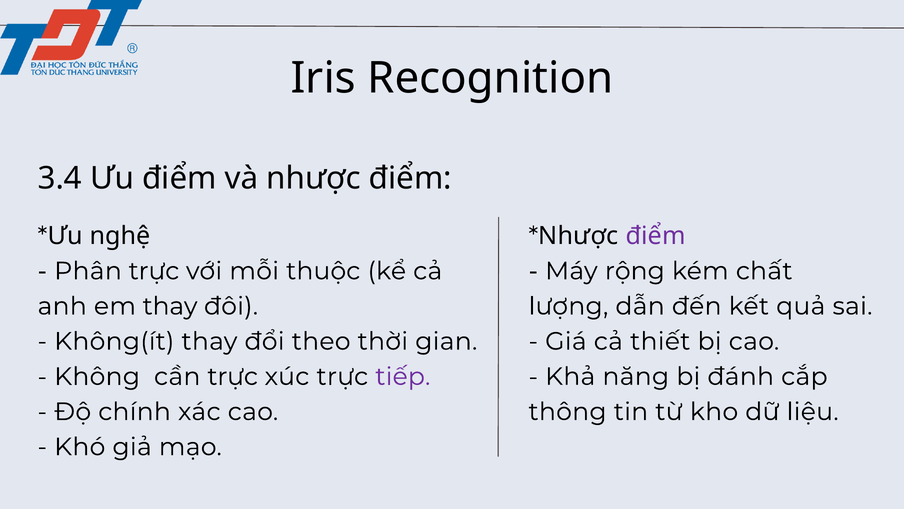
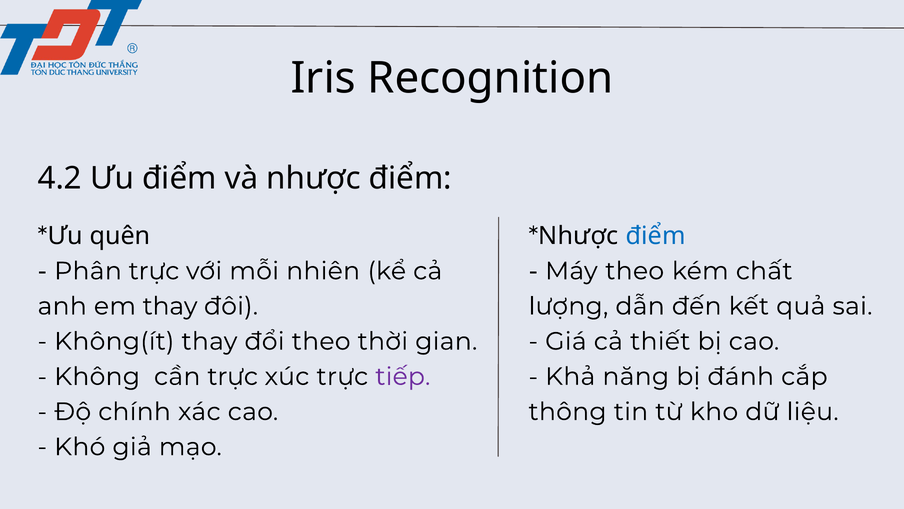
3.4: 3.4 -> 4.2
điểm at (656, 236) colour: purple -> blue
nghệ: nghệ -> quên
Máy rộng: rộng -> theo
thuộc: thuộc -> nhiên
